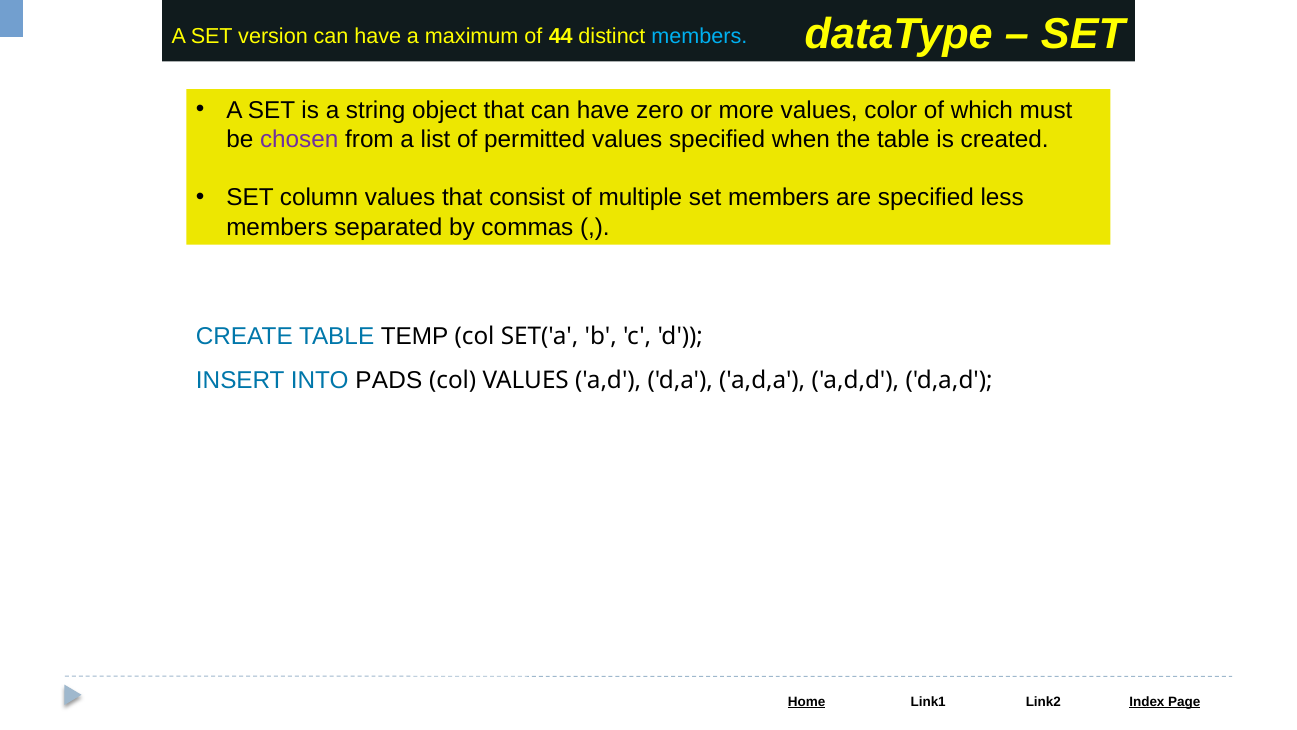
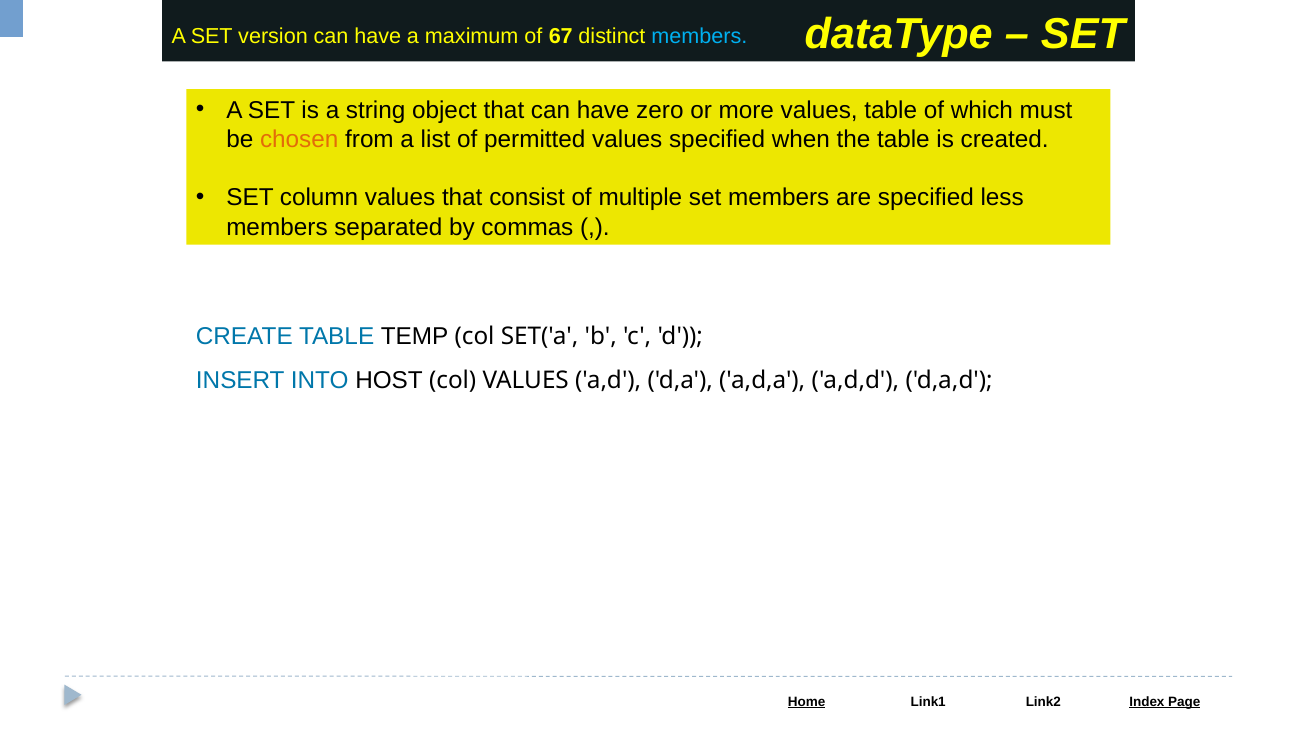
44: 44 -> 67
values color: color -> table
chosen colour: purple -> orange
PADS: PADS -> HOST
